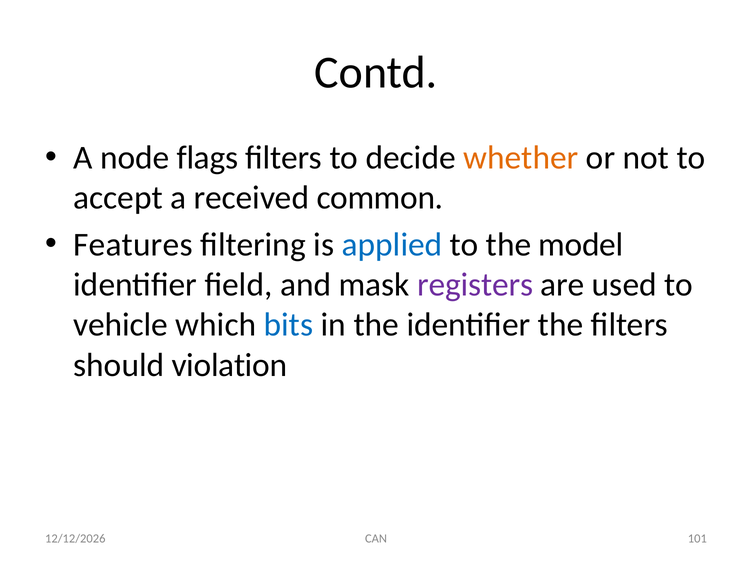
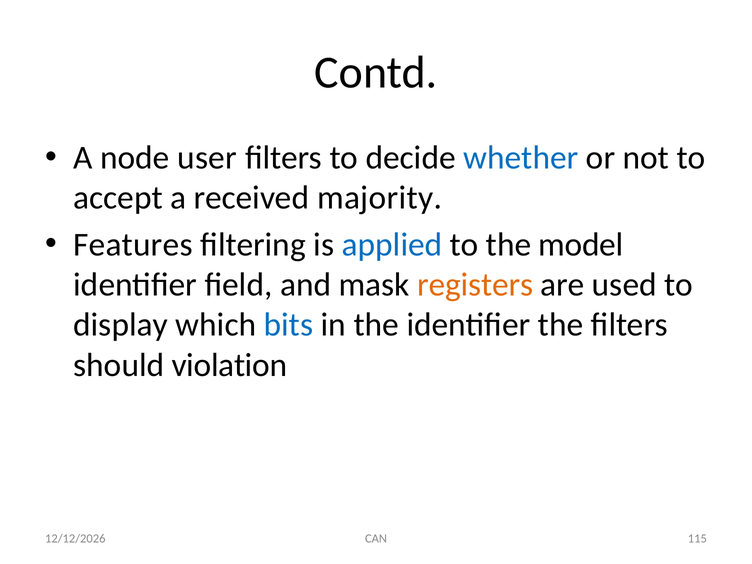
flags: flags -> user
whether colour: orange -> blue
common: common -> majority
registers colour: purple -> orange
vehicle: vehicle -> display
101: 101 -> 115
